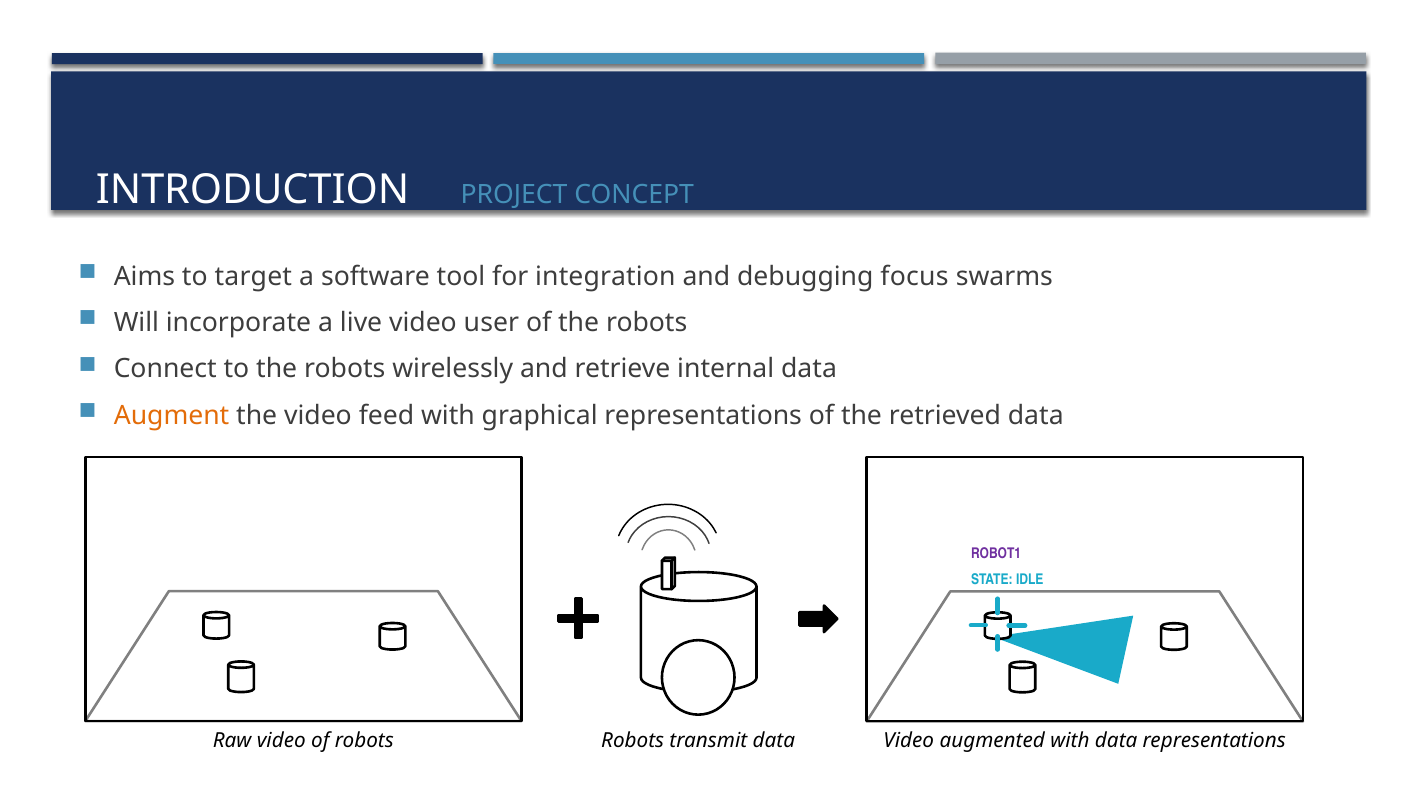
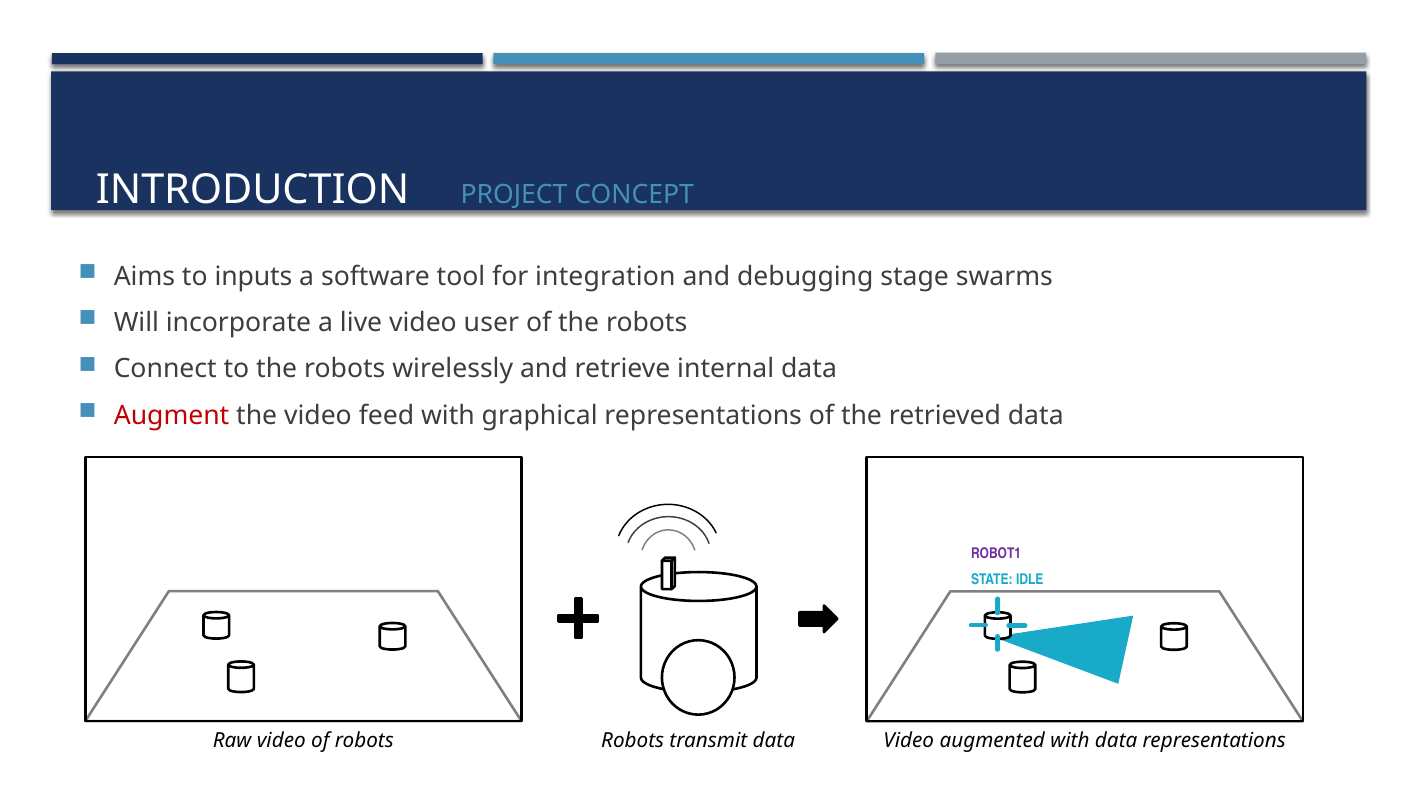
target: target -> inputs
focus: focus -> stage
Augment colour: orange -> red
